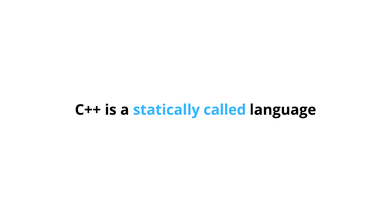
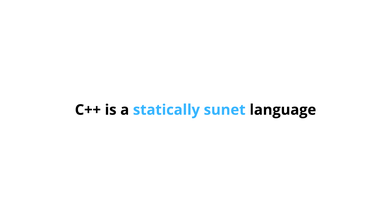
called: called -> sunet
